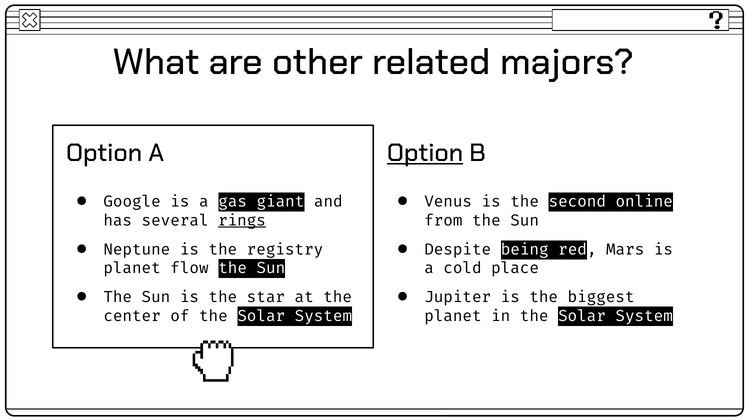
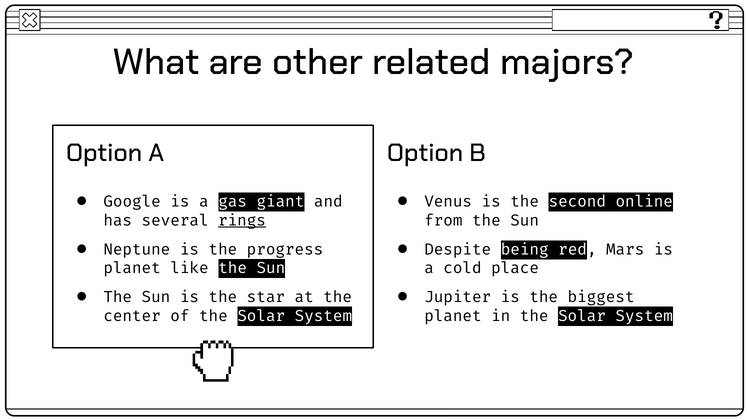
Option at (425, 153) underline: present -> none
registry: registry -> progress
flow: flow -> like
